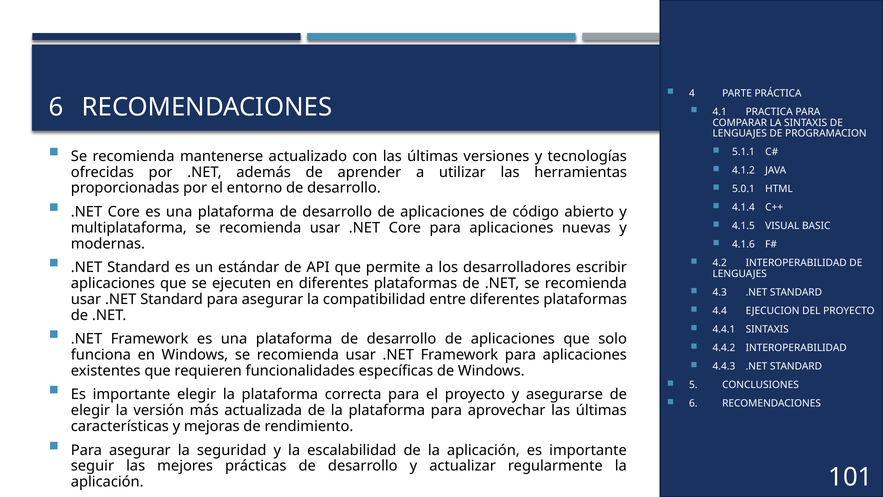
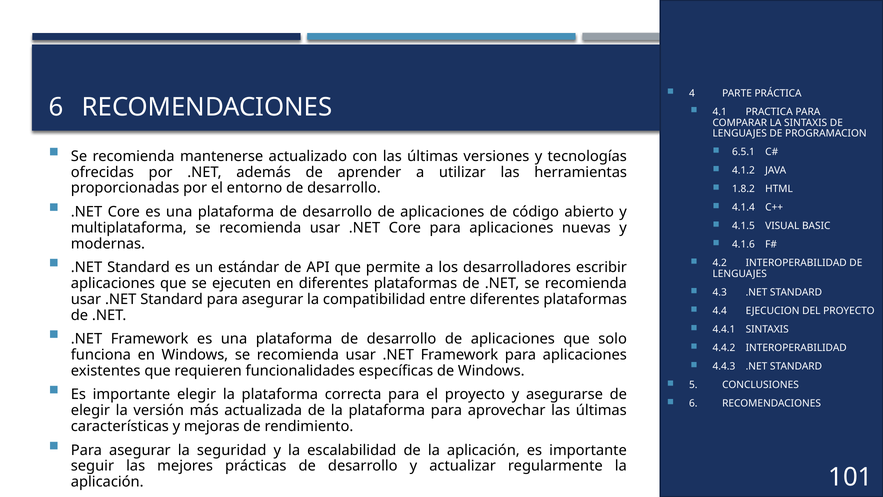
5.1.1: 5.1.1 -> 6.5.1
5.0.1: 5.0.1 -> 1.8.2
